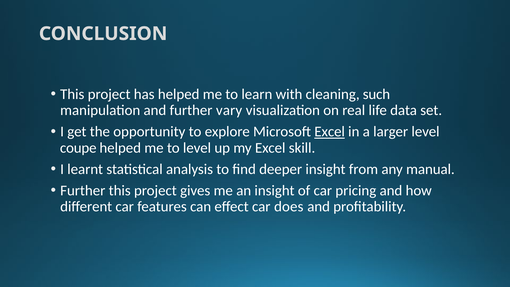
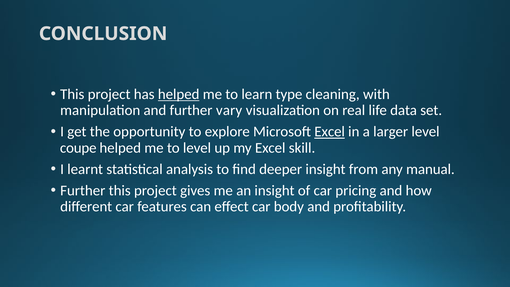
helped at (179, 94) underline: none -> present
with: with -> type
such: such -> with
does: does -> body
